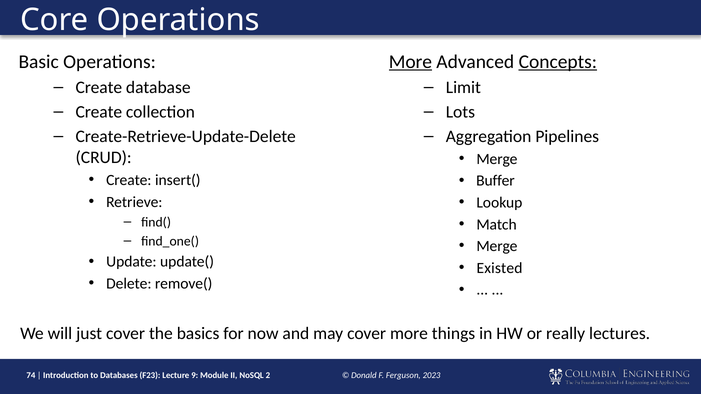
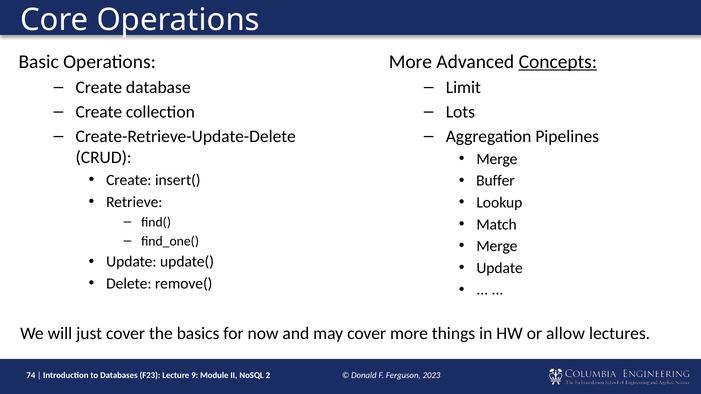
More at (410, 62) underline: present -> none
Existed at (500, 268): Existed -> Update
really: really -> allow
